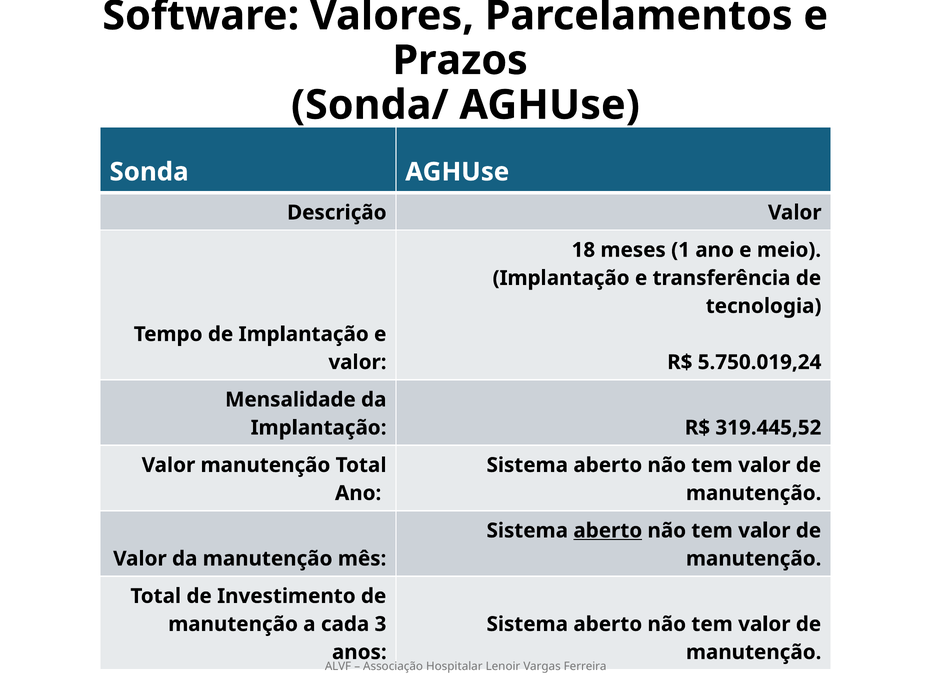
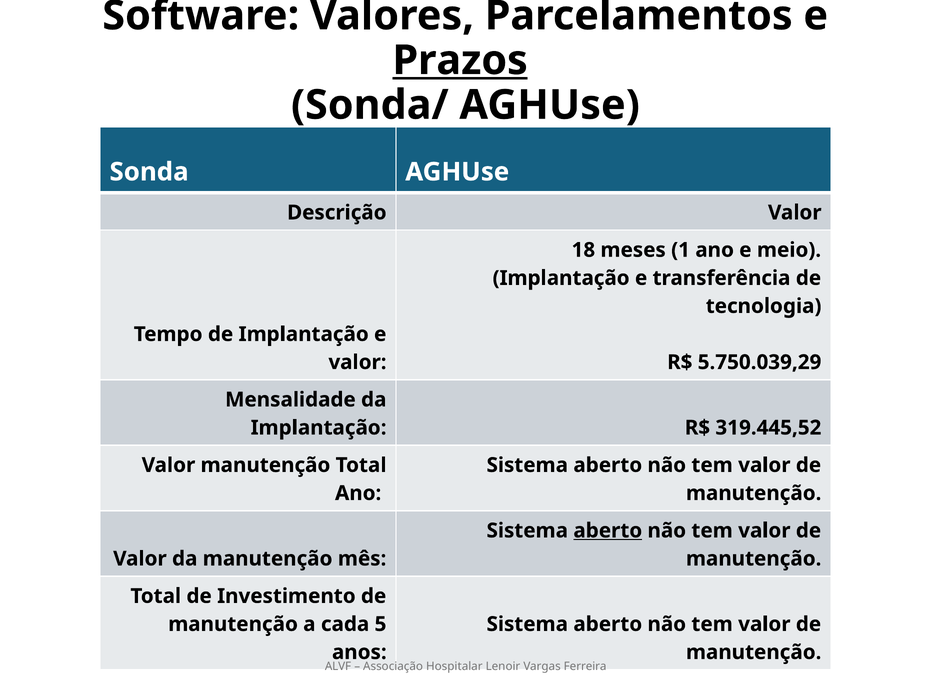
Prazos underline: none -> present
5.750.019,24: 5.750.019,24 -> 5.750.039,29
3: 3 -> 5
